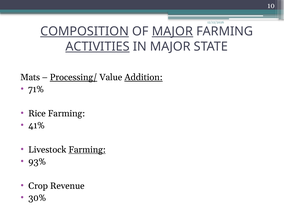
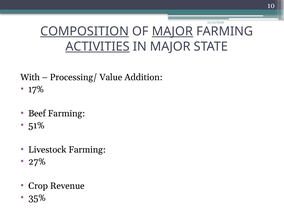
Mats: Mats -> With
Processing/ underline: present -> none
Addition underline: present -> none
71%: 71% -> 17%
Rice: Rice -> Beef
41%: 41% -> 51%
Farming at (87, 150) underline: present -> none
93%: 93% -> 27%
30%: 30% -> 35%
